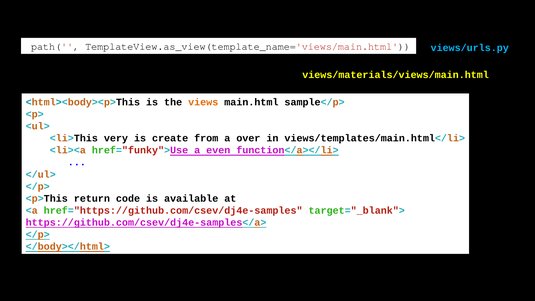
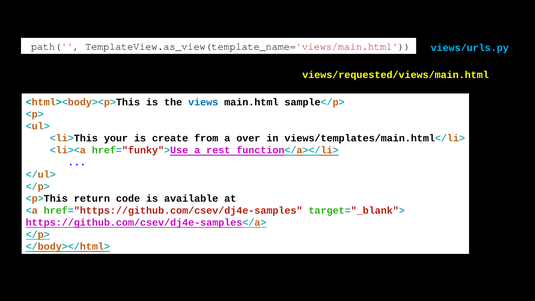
views/materials/views/main.html: views/materials/views/main.html -> views/requested/views/main.html
views colour: orange -> blue
very: very -> your
even: even -> rest
